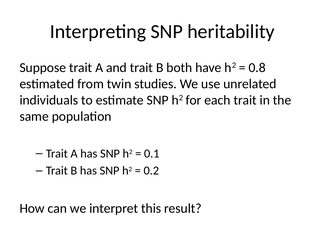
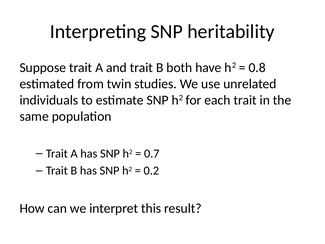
0.1: 0.1 -> 0.7
